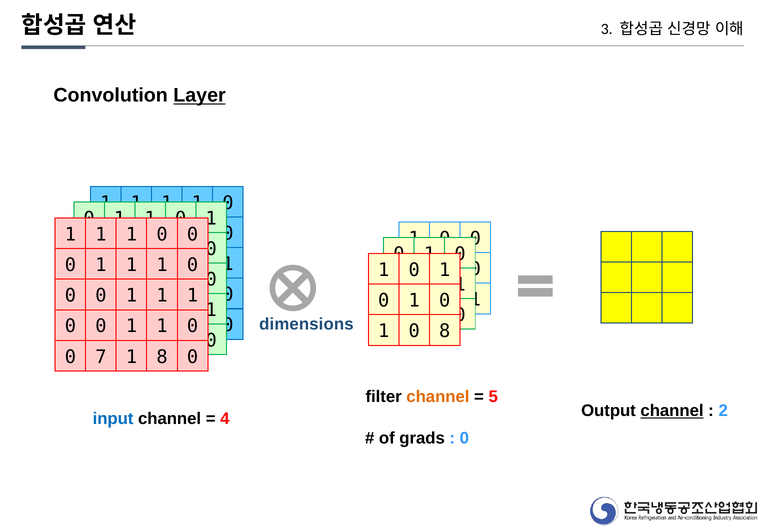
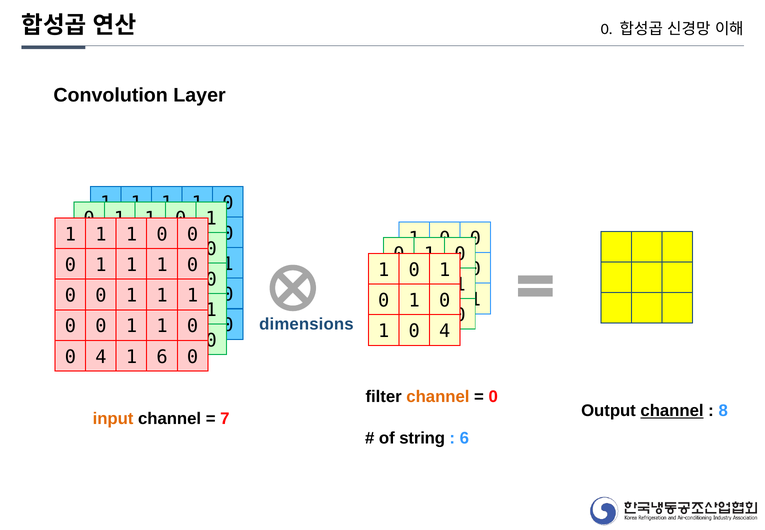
3 at (607, 29): 3 -> 0
Layer underline: present -> none
1 0 8: 8 -> 4
7 at (101, 357): 7 -> 4
1 8: 8 -> 6
5 at (493, 396): 5 -> 0
2: 2 -> 8
input colour: blue -> orange
4: 4 -> 7
grads: grads -> string
0 at (464, 438): 0 -> 6
